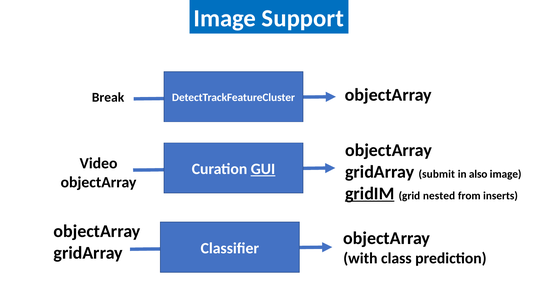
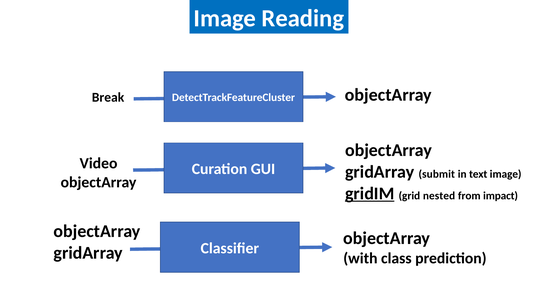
Support: Support -> Reading
GUI underline: present -> none
also: also -> text
inserts: inserts -> impact
